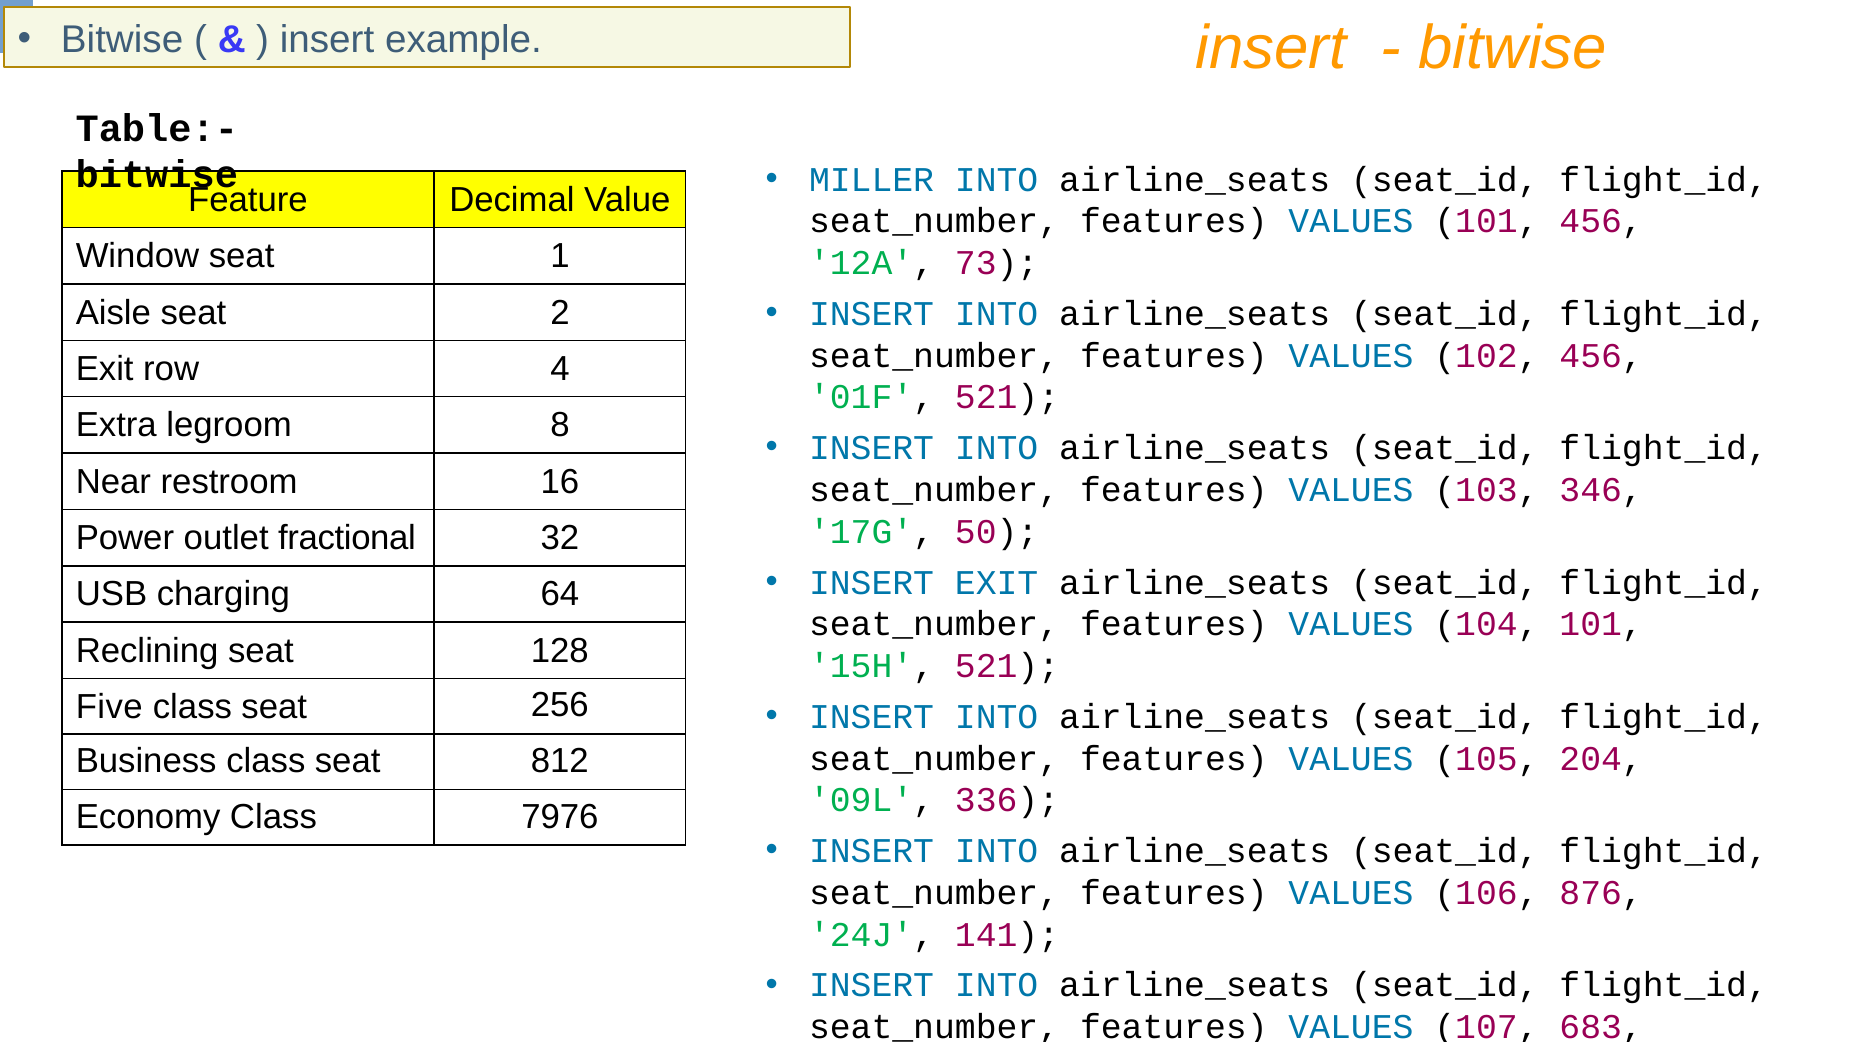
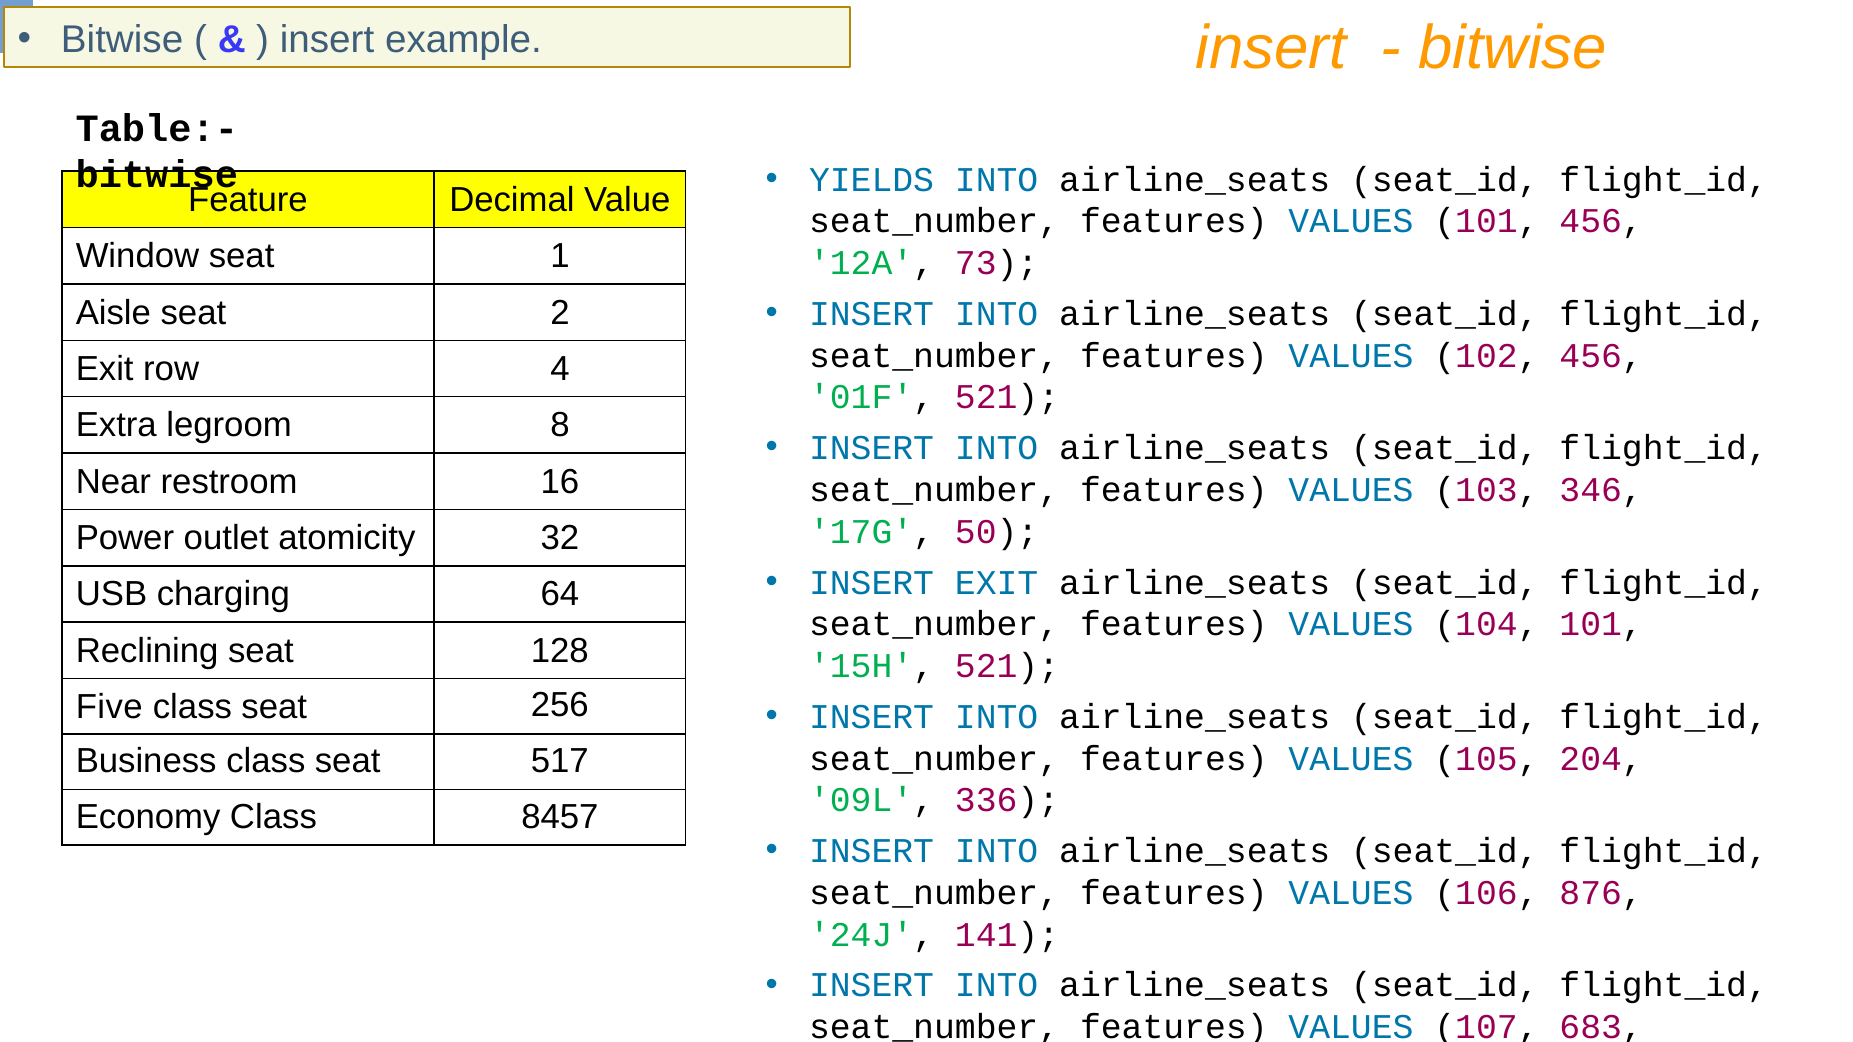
MILLER: MILLER -> YIELDS
fractional: fractional -> atomicity
812: 812 -> 517
7976: 7976 -> 8457
